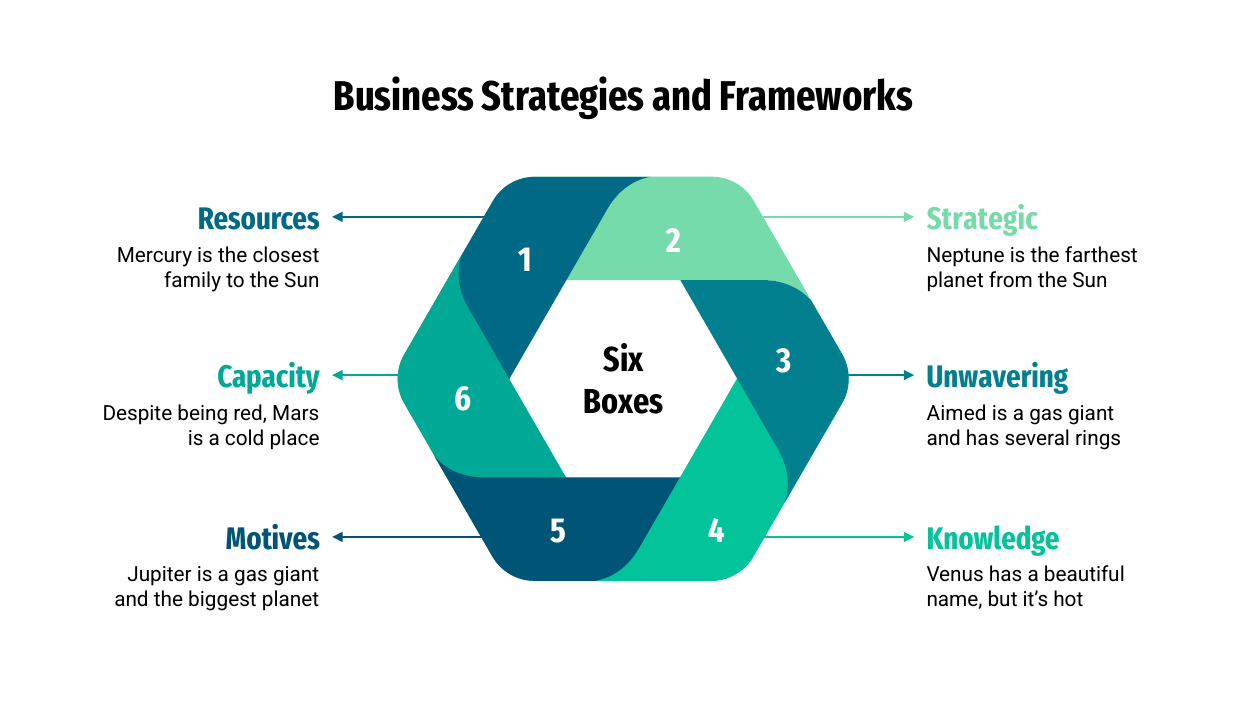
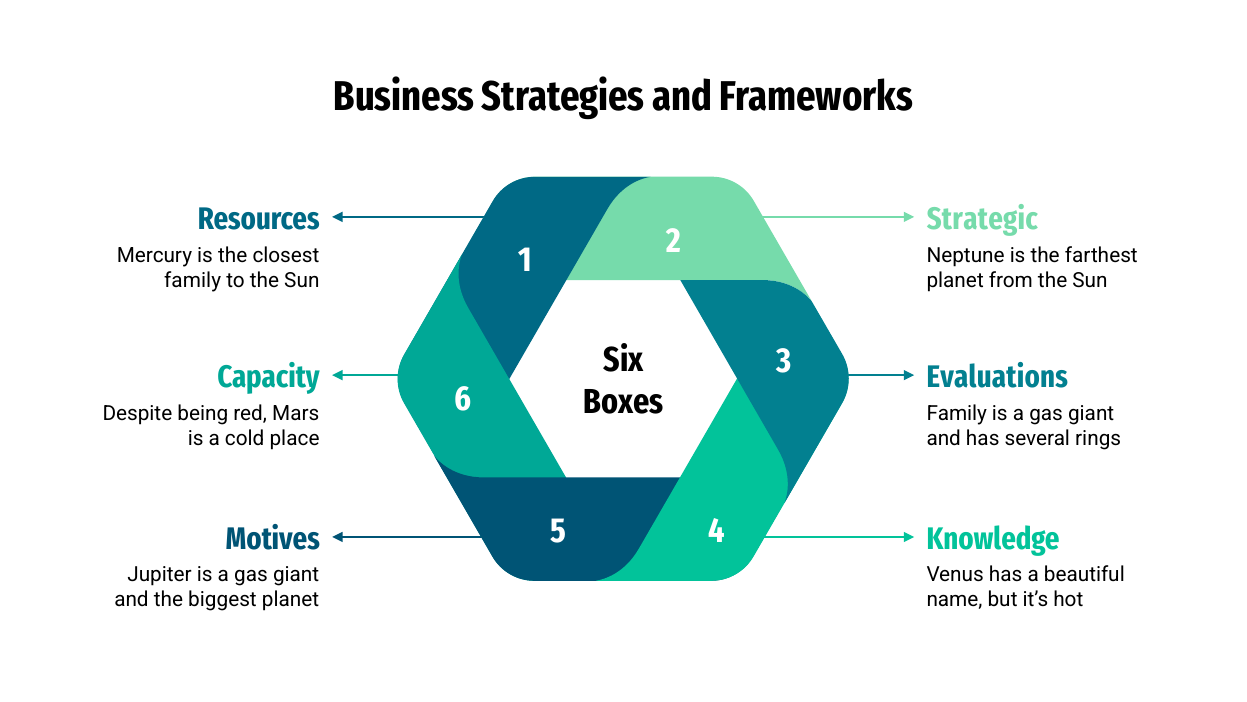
Unwavering: Unwavering -> Evaluations
Aimed at (957, 413): Aimed -> Family
